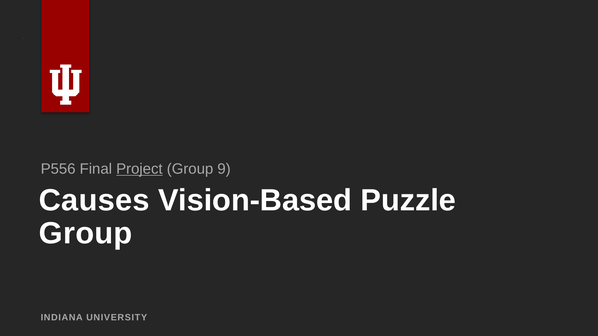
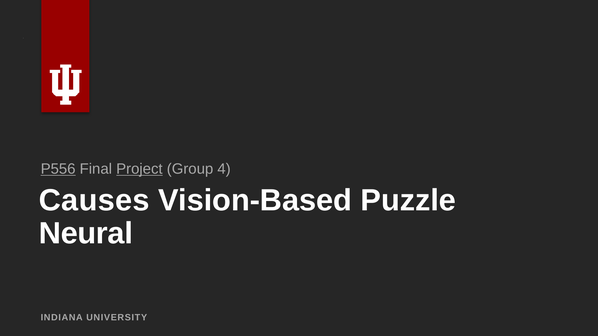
P556 underline: none -> present
9: 9 -> 4
Group at (86, 234): Group -> Neural
